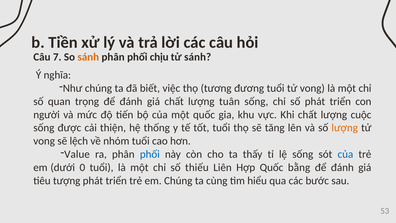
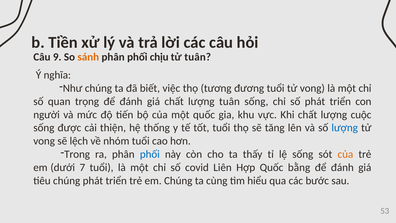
7: 7 -> 9
tử sánh: sánh -> tuân
lượng at (345, 128) colour: orange -> blue
Value: Value -> Trong
của at (345, 154) colour: blue -> orange
0: 0 -> 7
thiếu: thiếu -> covid
tiêu tượng: tượng -> chúng
